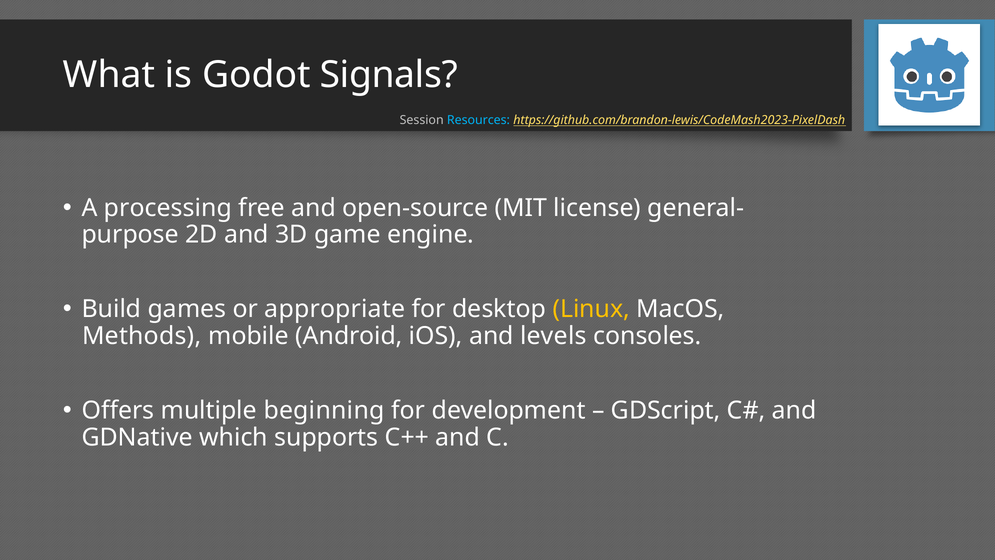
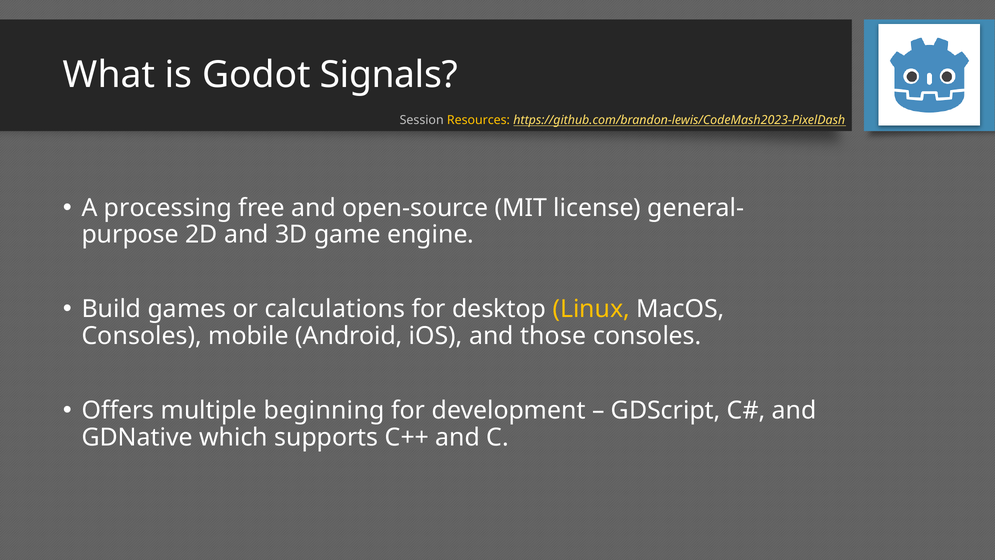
Resources colour: light blue -> yellow
appropriate: appropriate -> calculations
Methods at (142, 336): Methods -> Consoles
levels: levels -> those
